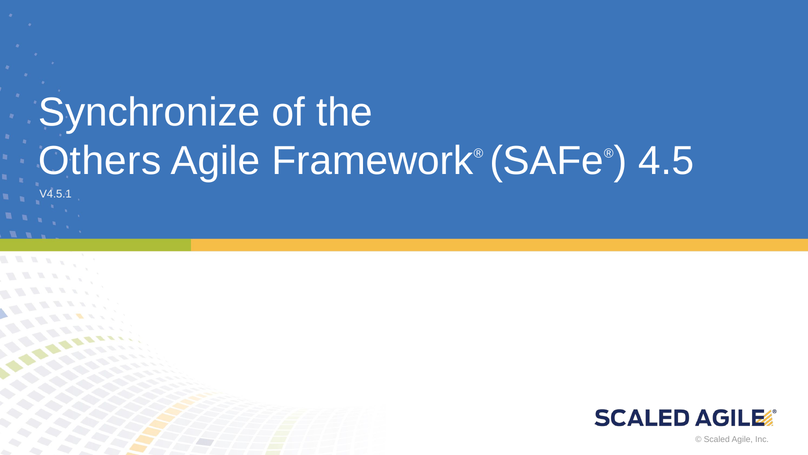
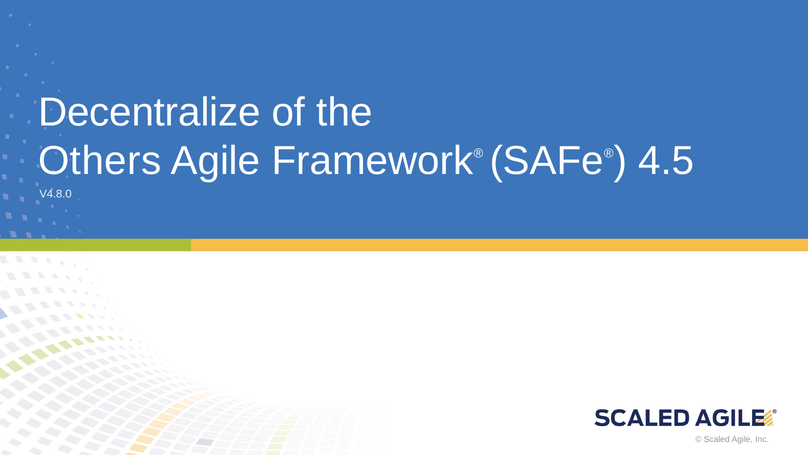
Synchronize: Synchronize -> Decentralize
V4.5.1: V4.5.1 -> V4.8.0
